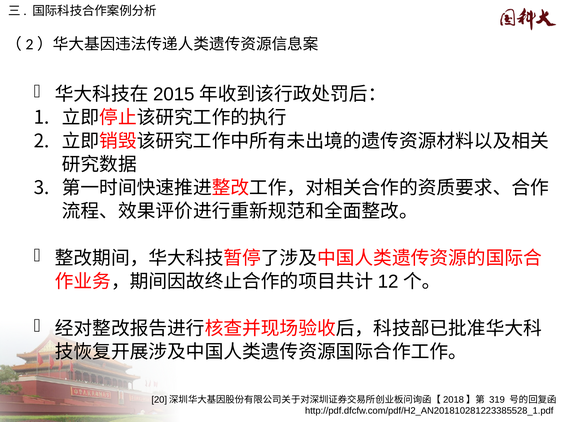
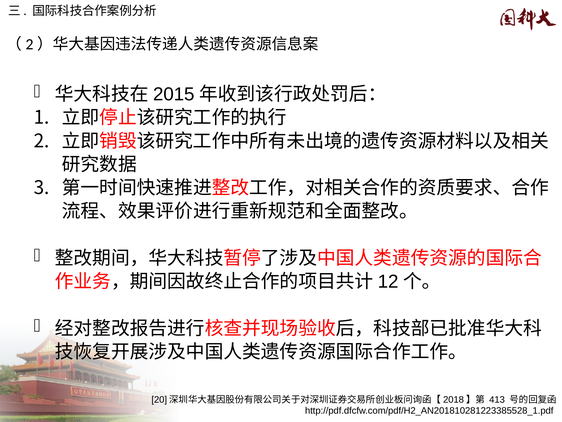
319: 319 -> 413
